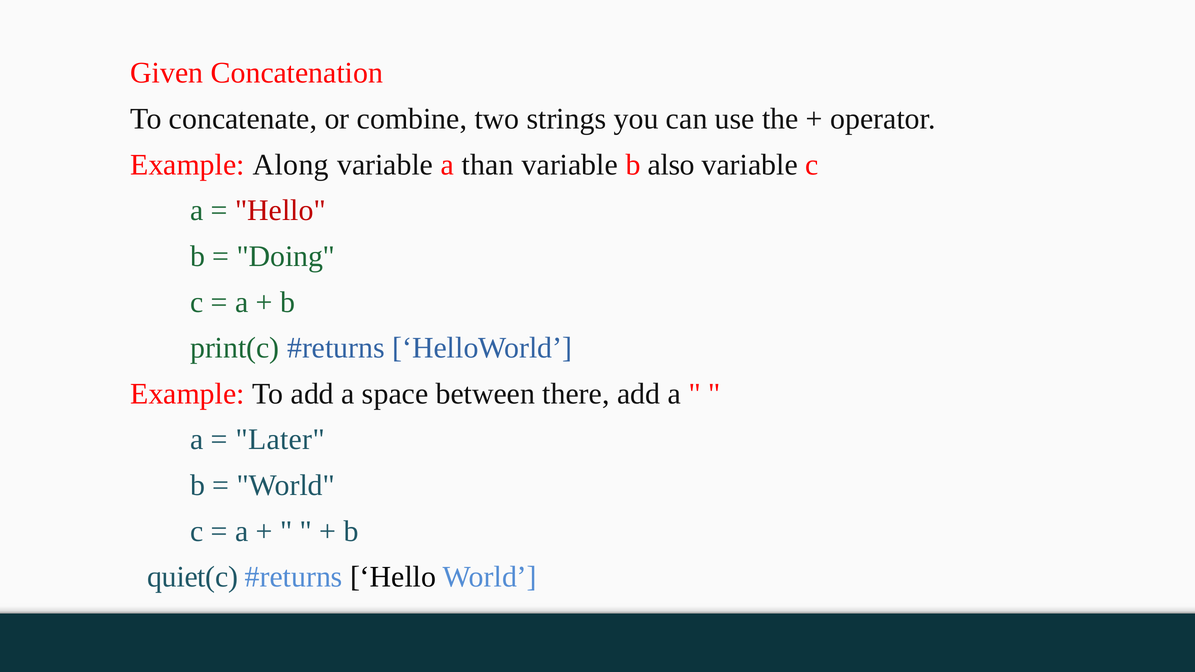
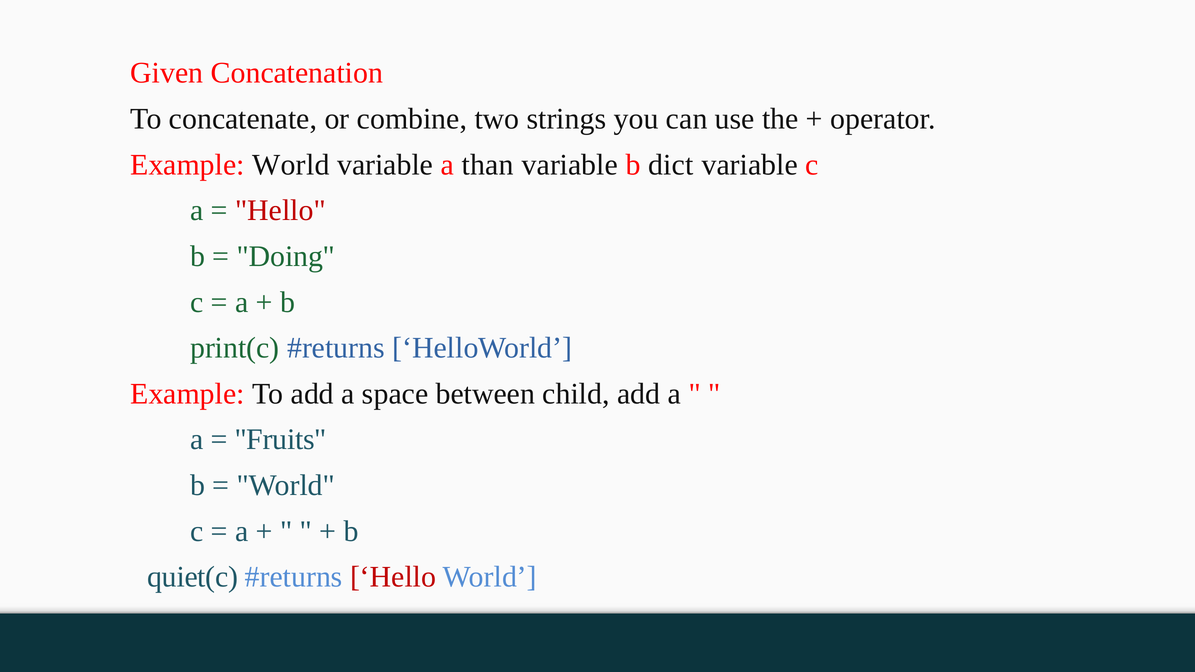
Example Along: Along -> World
also: also -> dict
there: there -> child
Later: Later -> Fruits
Hello at (393, 577) colour: black -> red
